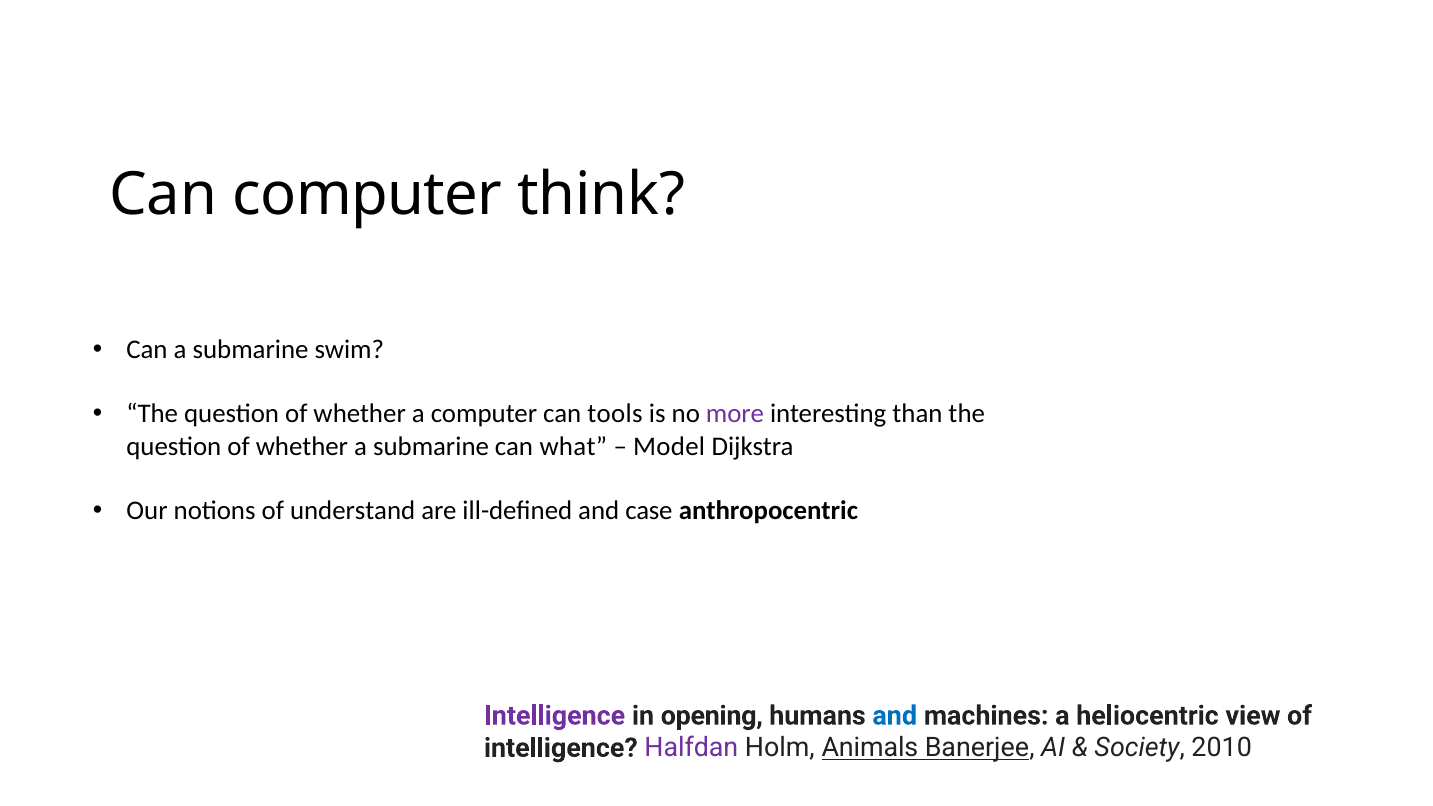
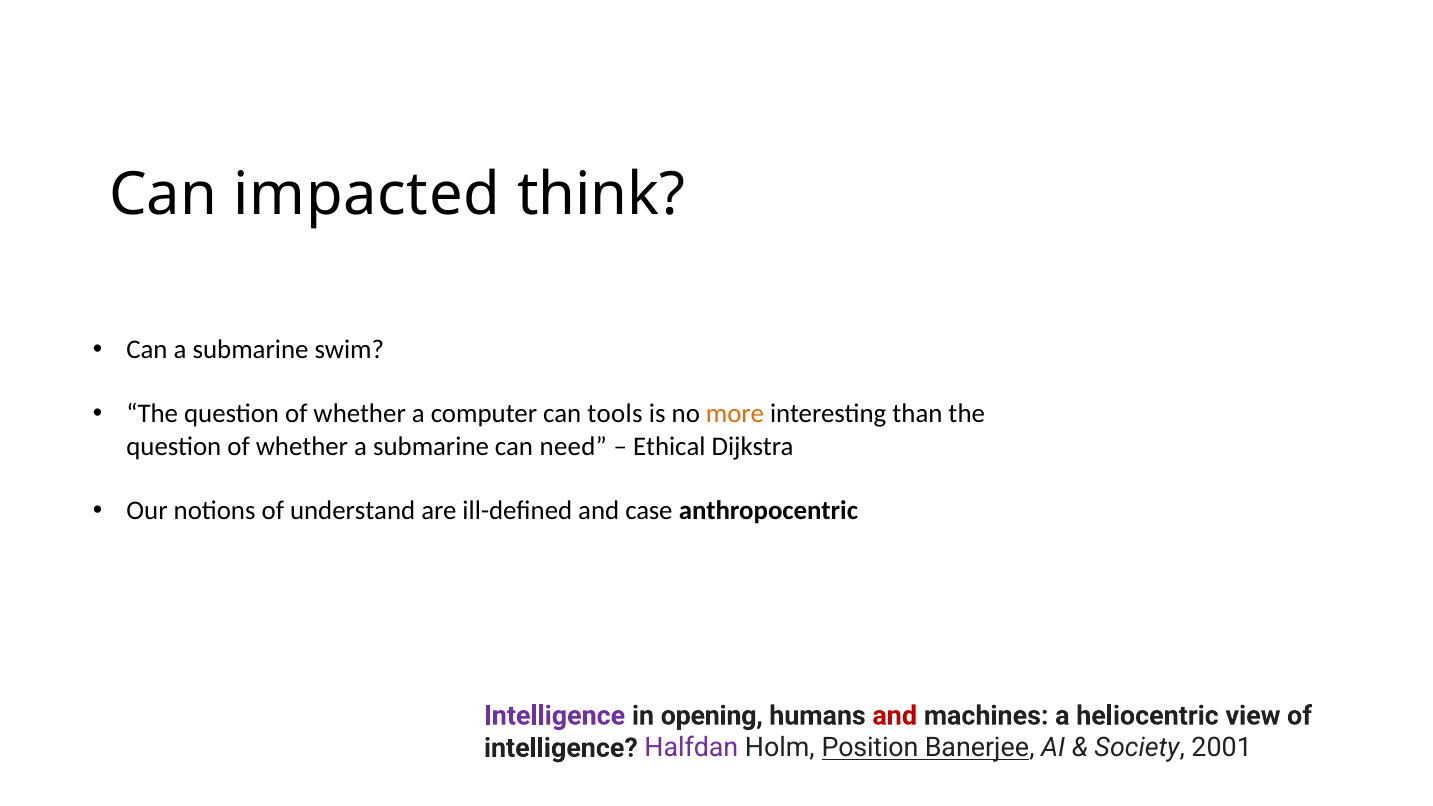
Can computer: computer -> impacted
more colour: purple -> orange
what: what -> need
Model: Model -> Ethical
and at (895, 716) colour: blue -> red
Animals: Animals -> Position
2010: 2010 -> 2001
